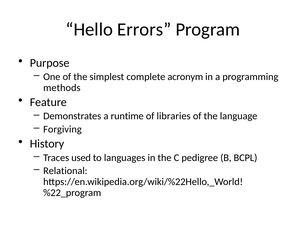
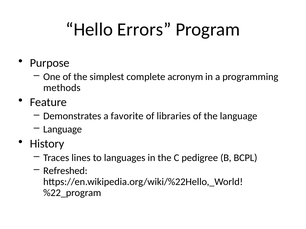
runtime: runtime -> favorite
Forgiving at (62, 130): Forgiving -> Language
used: used -> lines
Relational: Relational -> Refreshed
